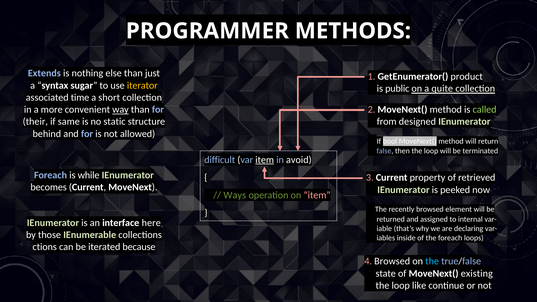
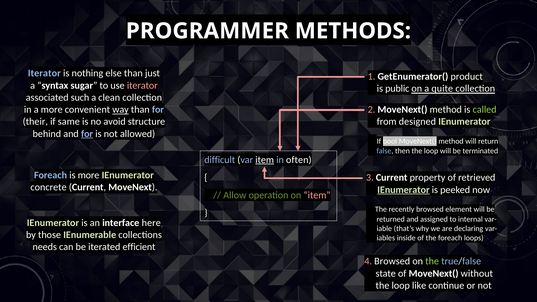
Extends at (44, 73): Extends -> Iterator
iterator at (142, 85) colour: yellow -> pink
time: time -> such
short: short -> clean
static: static -> avoid
for at (87, 134) underline: none -> present
avoid: avoid -> often
is while: while -> more
becomes: becomes -> concrete
IEnumerator at (403, 190) underline: none -> present
Ways: Ways -> Allow
ctions: ctions -> needs
because: because -> efficient
the at (432, 261) colour: light blue -> light green
existing: existing -> without
